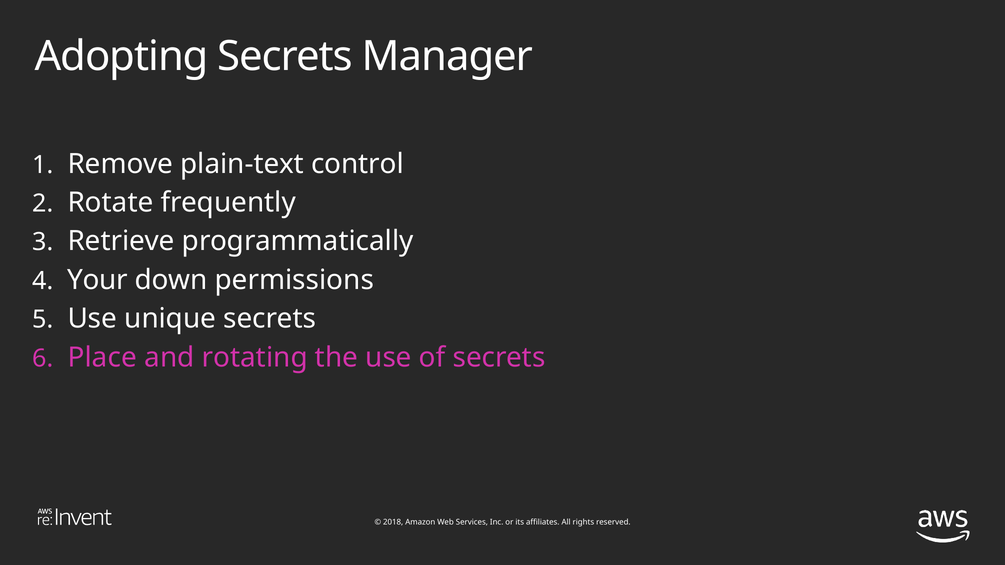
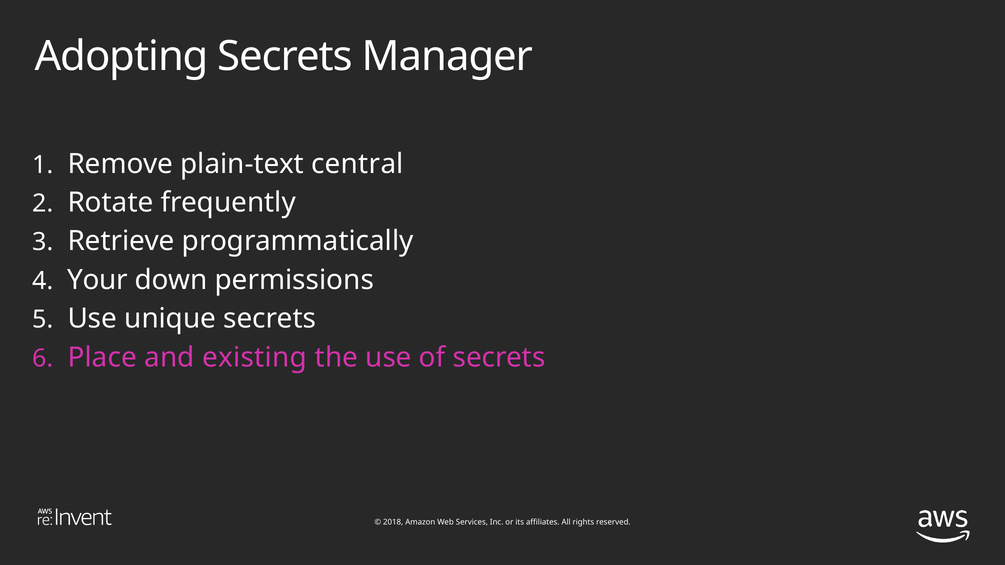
control: control -> central
rotating: rotating -> existing
